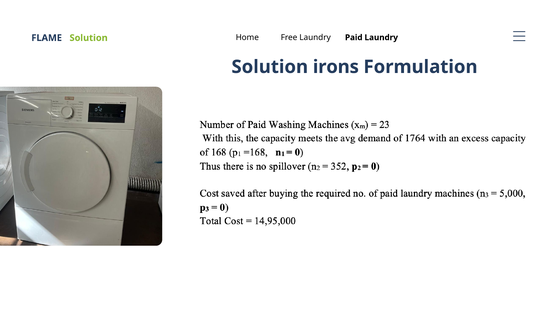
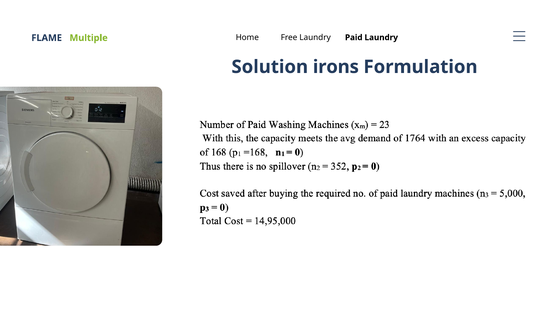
Solution at (89, 38): Solution -> Multiple
